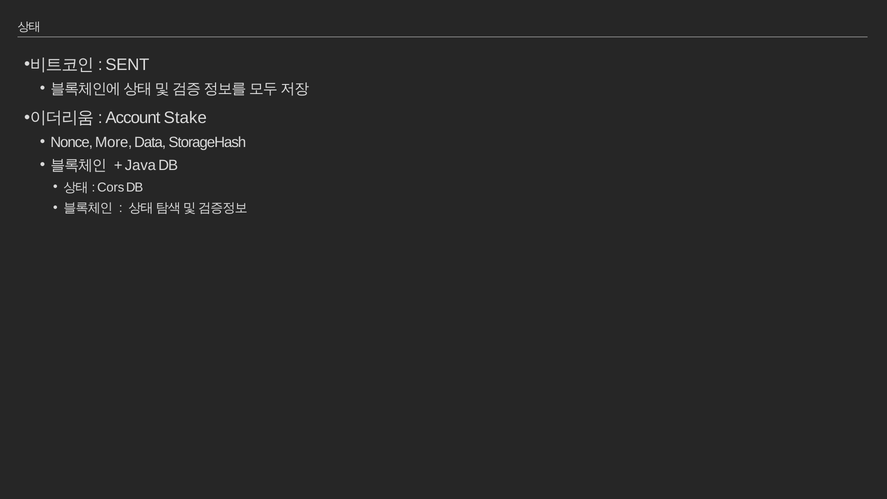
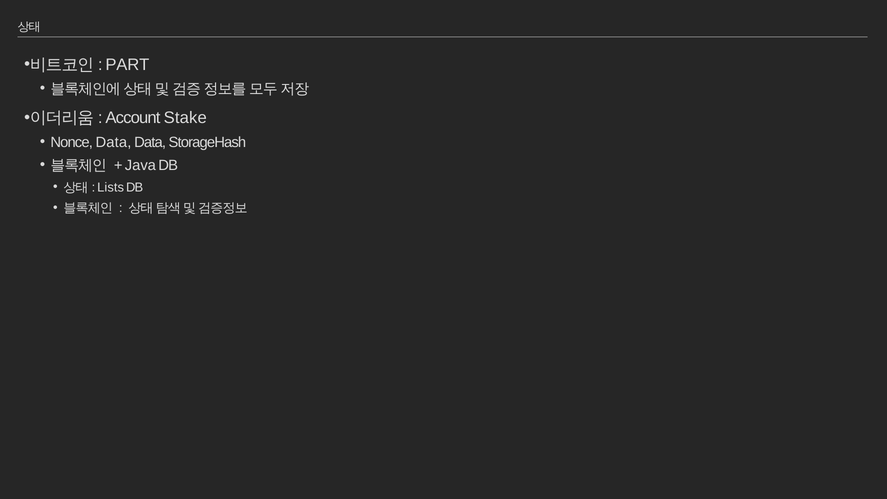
SENT: SENT -> PART
Nonce More: More -> Data
Cors: Cors -> Lists
